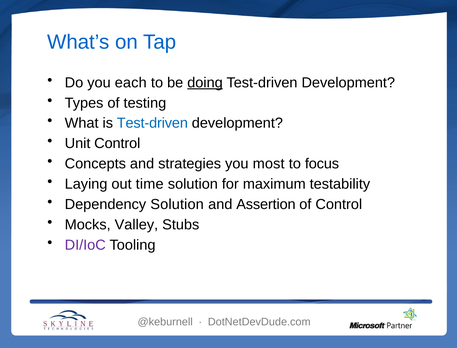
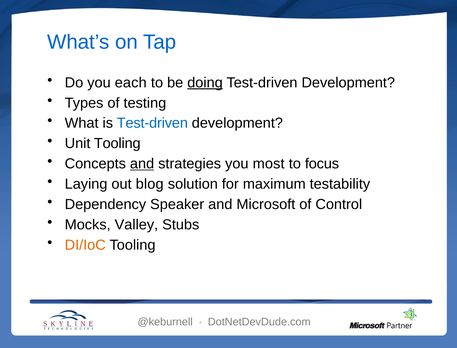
Unit Control: Control -> Tooling
and at (142, 164) underline: none -> present
time: time -> blog
Dependency Solution: Solution -> Speaker
Assertion: Assertion -> Microsoft
DI/IoC colour: purple -> orange
